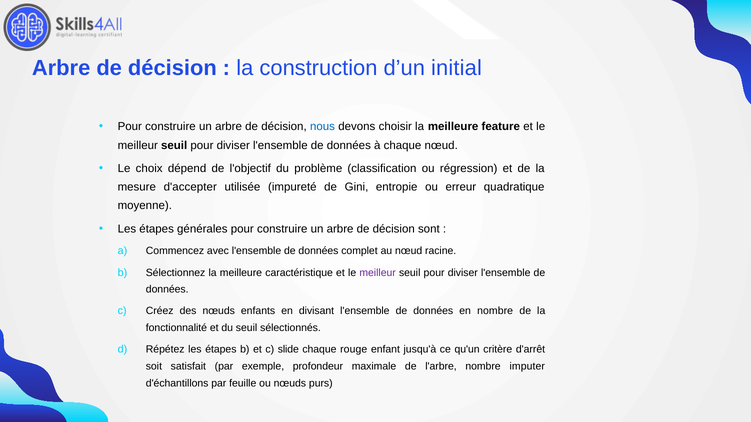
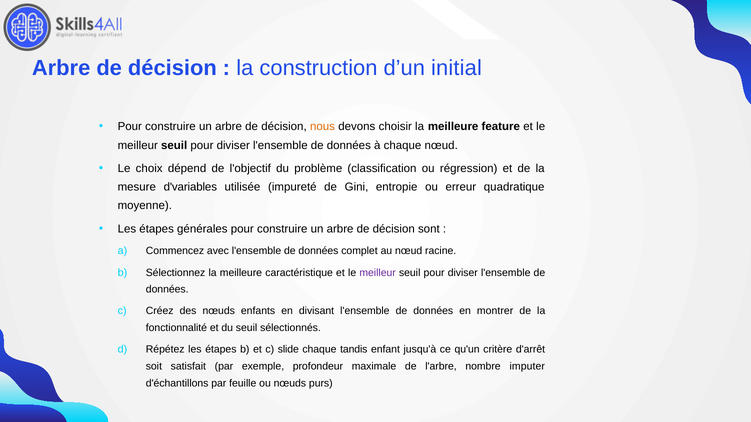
nous colour: blue -> orange
d'accepter: d'accepter -> d'variables
en nombre: nombre -> montrer
rouge: rouge -> tandis
